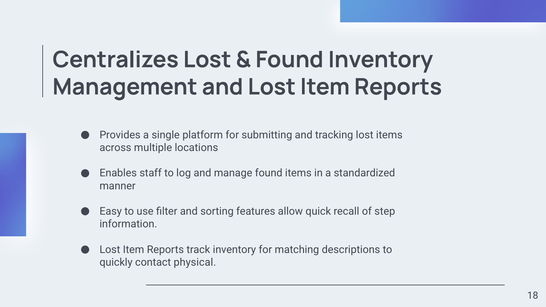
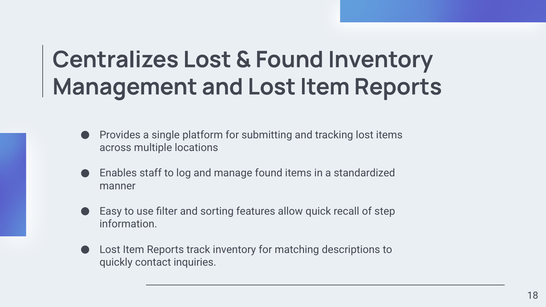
physical: physical -> inquiries
